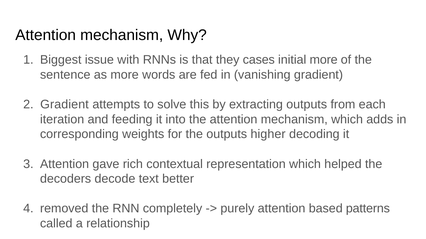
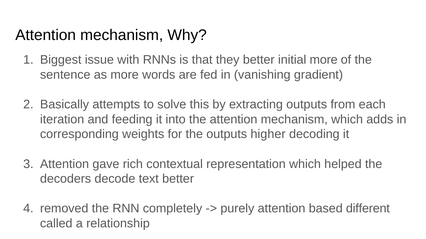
they cases: cases -> better
Gradient at (64, 105): Gradient -> Basically
patterns: patterns -> different
